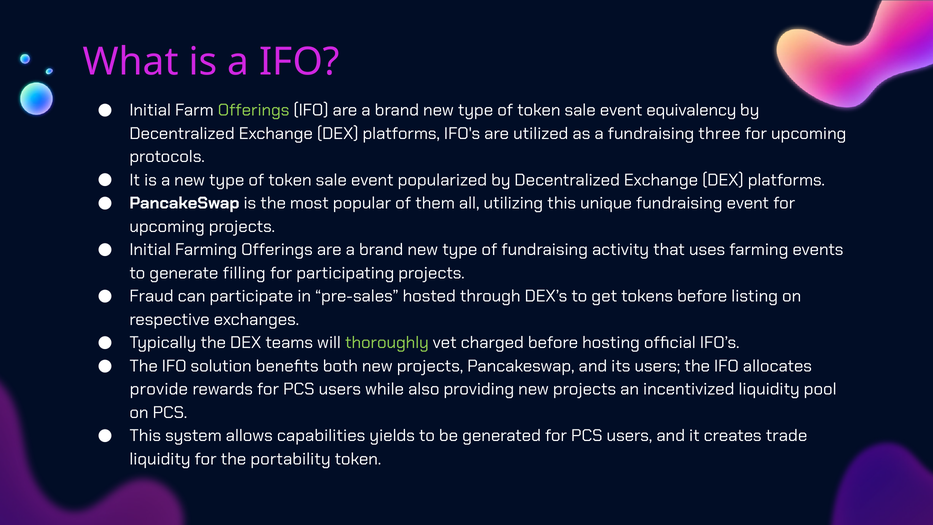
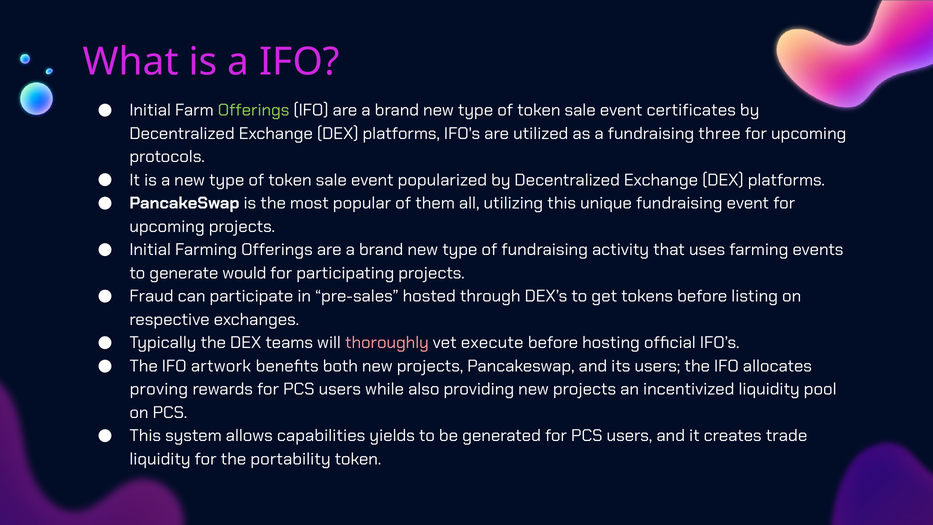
equivalency: equivalency -> certificates
filling: filling -> would
thoroughly colour: light green -> pink
charged: charged -> execute
solution: solution -> artwork
provide: provide -> proving
